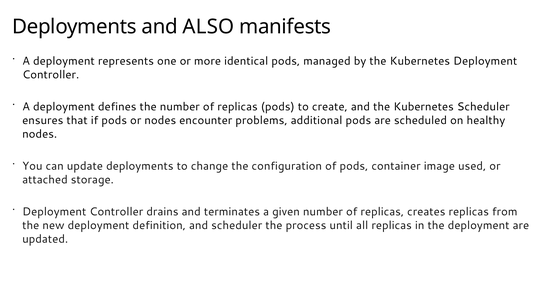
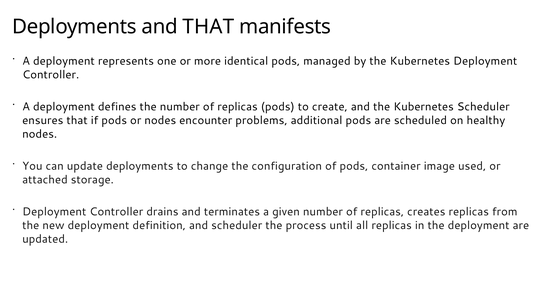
and ALSO: ALSO -> THAT
